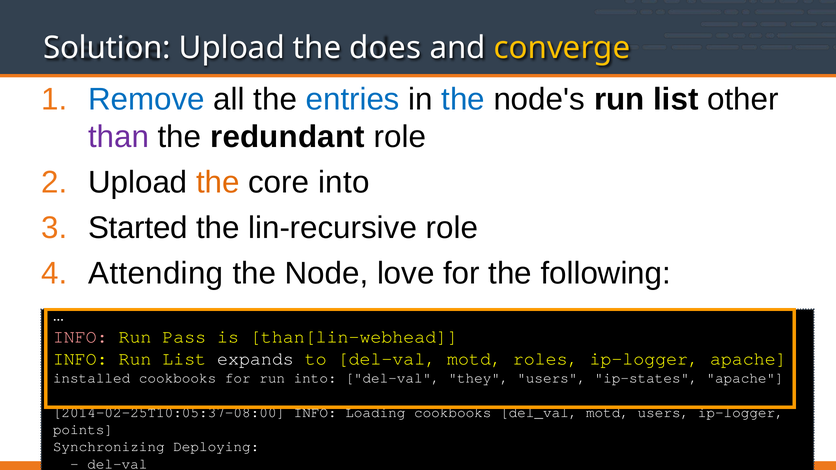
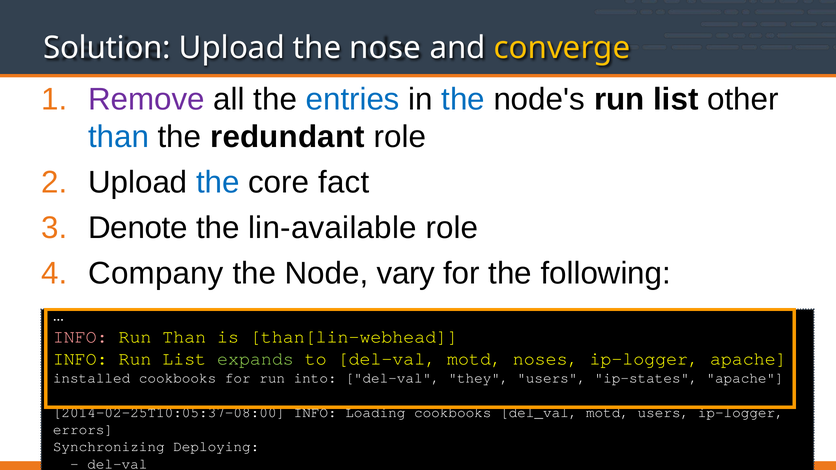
does: does -> nose
Remove colour: blue -> purple
than at (119, 137) colour: purple -> blue
the at (218, 182) colour: orange -> blue
core into: into -> fact
Started: Started -> Denote
lin-recursive: lin-recursive -> lin-available
Attending: Attending -> Company
love: love -> vary
Run Pass: Pass -> Than
expands colour: white -> light green
roles: roles -> noses
points: points -> errors
